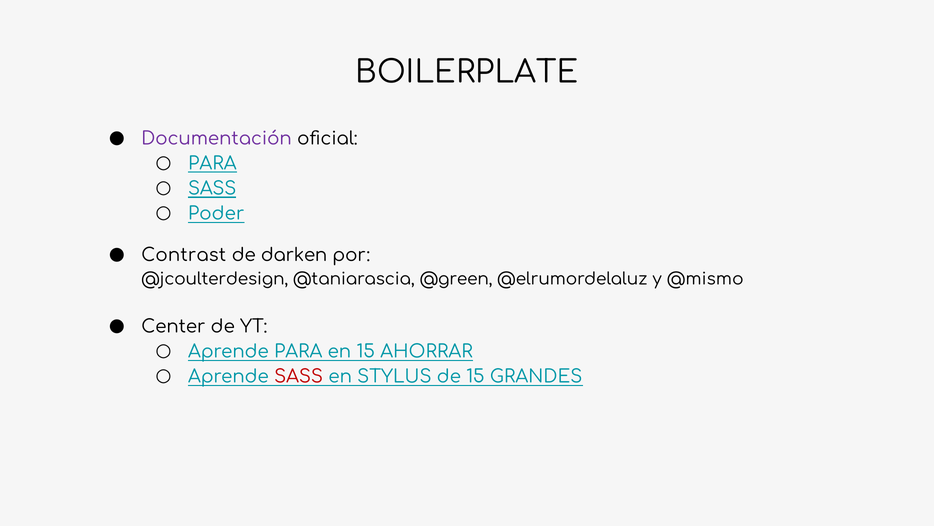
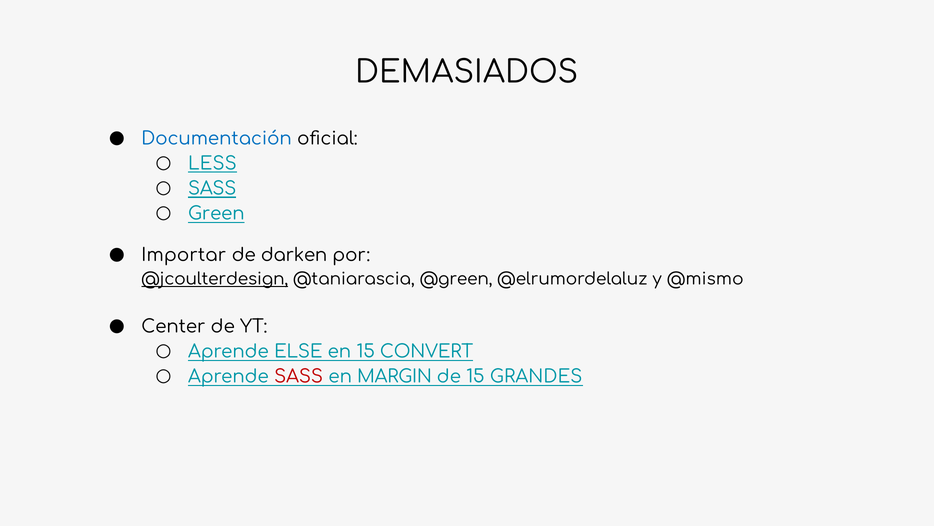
BOILERPLATE: BOILERPLATE -> DEMASIADOS
Documentación colour: purple -> blue
PARA at (212, 164): PARA -> LESS
Poder: Poder -> Green
Contrast: Contrast -> Importar
@jcoulterdesign underline: none -> present
Aprende PARA: PARA -> ELSE
AHORRAR: AHORRAR -> CONVERT
STYLUS: STYLUS -> MARGIN
